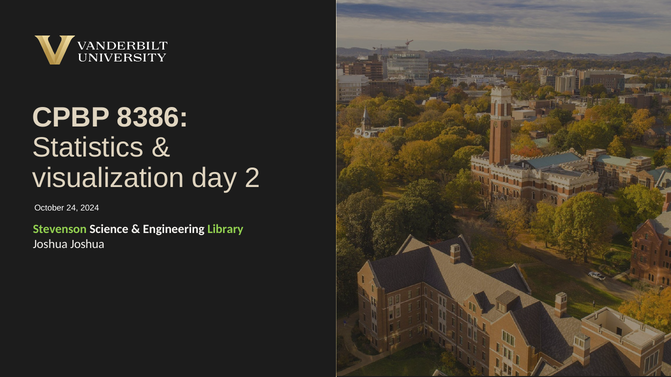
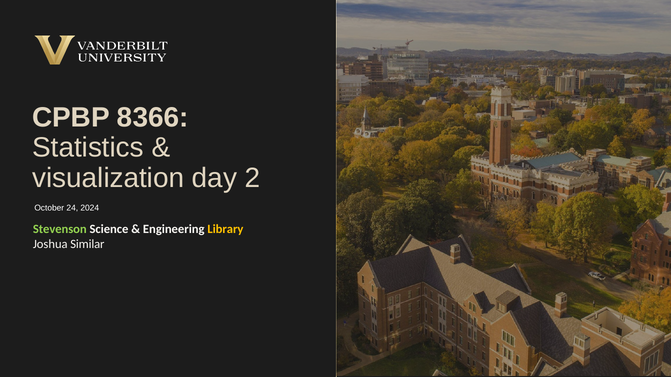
8386: 8386 -> 8366
Library colour: light green -> yellow
Joshua Joshua: Joshua -> Similar
